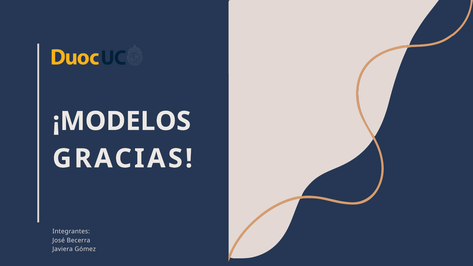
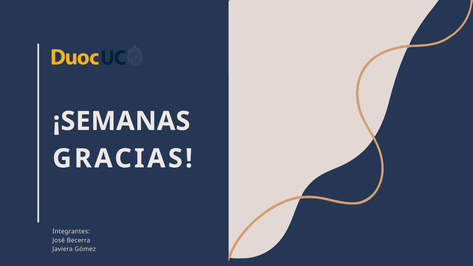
¡MODELOS: ¡MODELOS -> ¡SEMANAS
